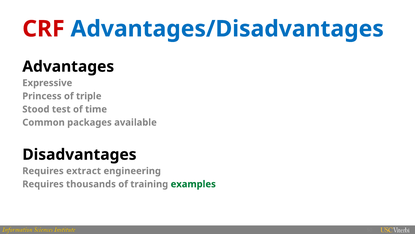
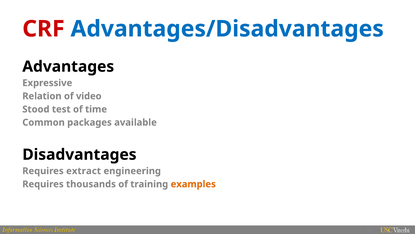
Princess: Princess -> Relation
triple: triple -> video
examples colour: green -> orange
